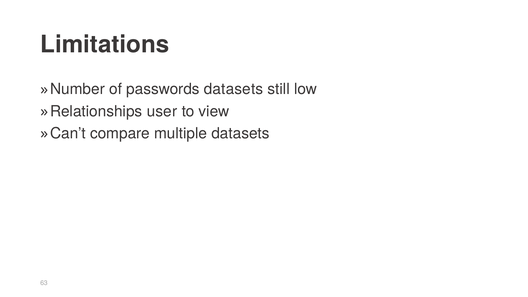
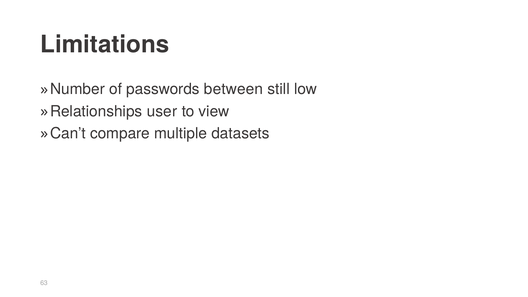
passwords datasets: datasets -> between
